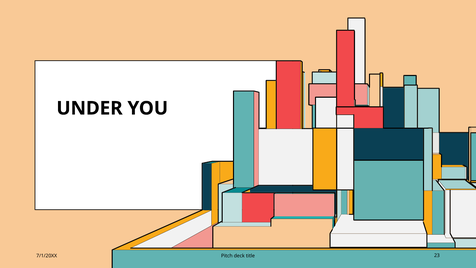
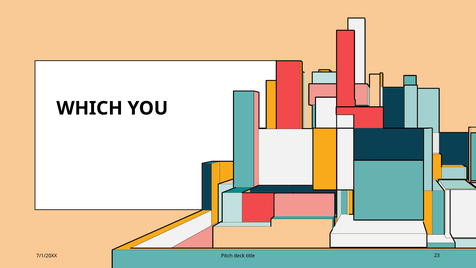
UNDER: UNDER -> WHICH
